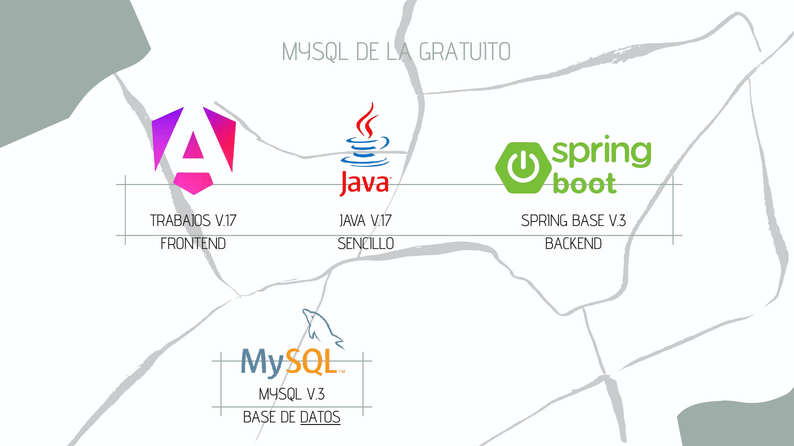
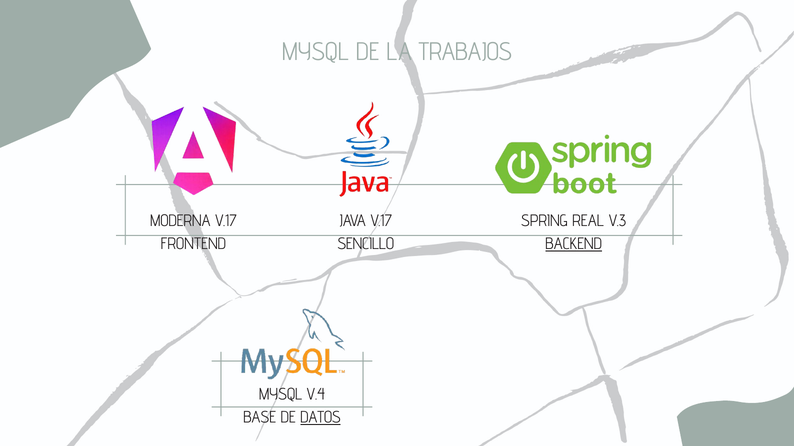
GRATUITO: GRATUITO -> TRABAJOS
TRABAJOS: TRABAJOS -> MODERNA
SPRING BASE: BASE -> REAL
BACKEND underline: none -> present
MYSQL V.3: V.3 -> V.4
